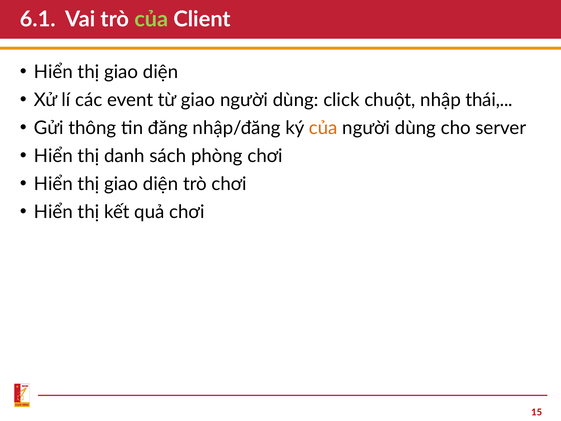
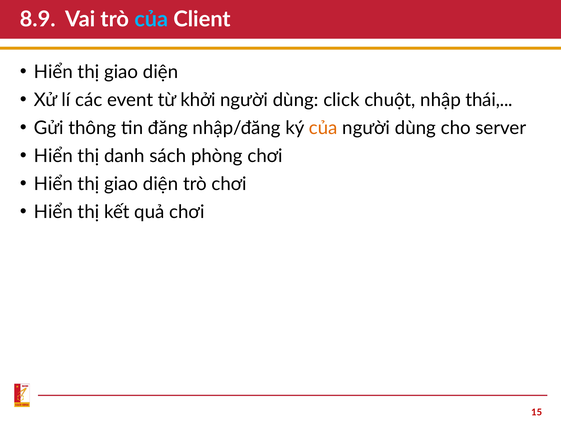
6.1: 6.1 -> 8.9
của at (151, 19) colour: light green -> light blue
từ giao: giao -> khởi
